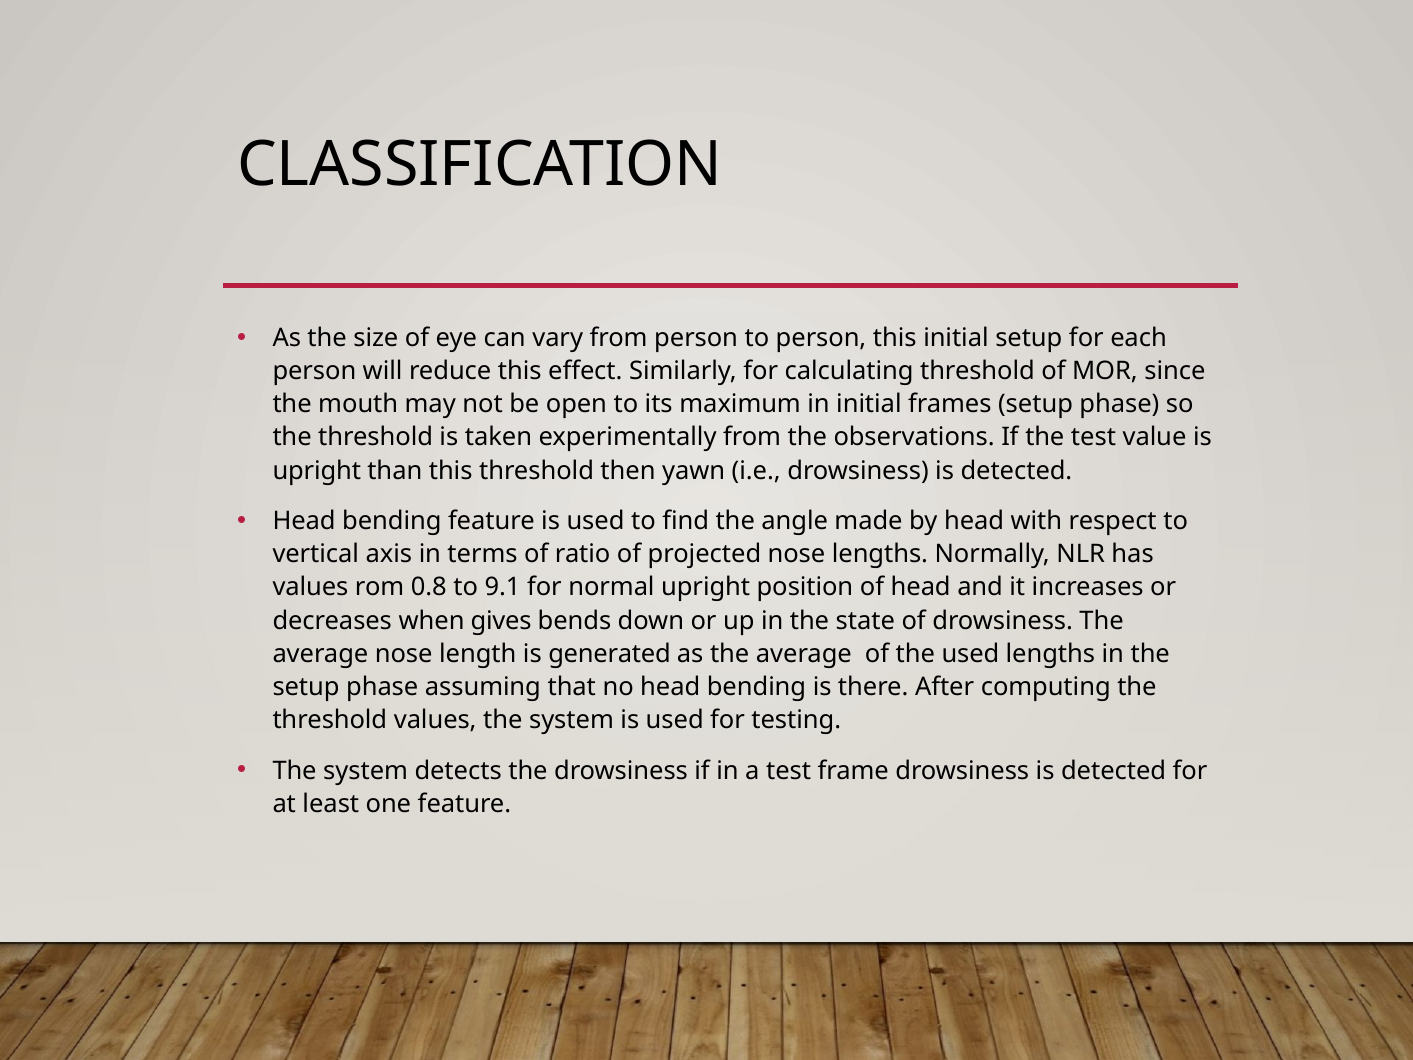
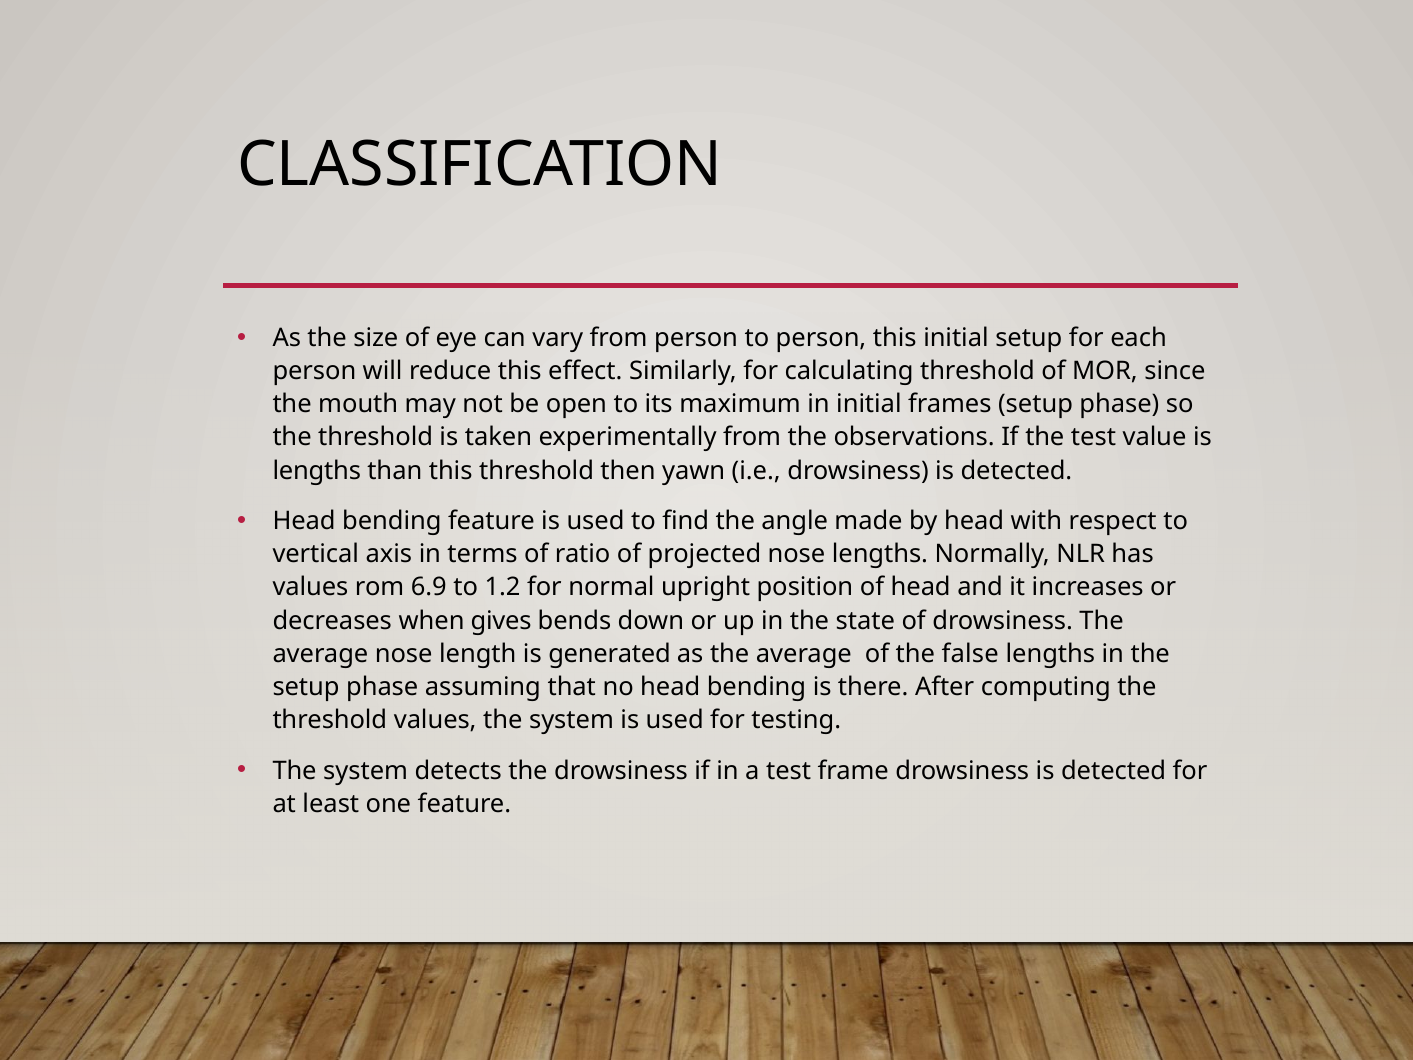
upright at (317, 470): upright -> lengths
0.8: 0.8 -> 6.9
9.1: 9.1 -> 1.2
the used: used -> false
